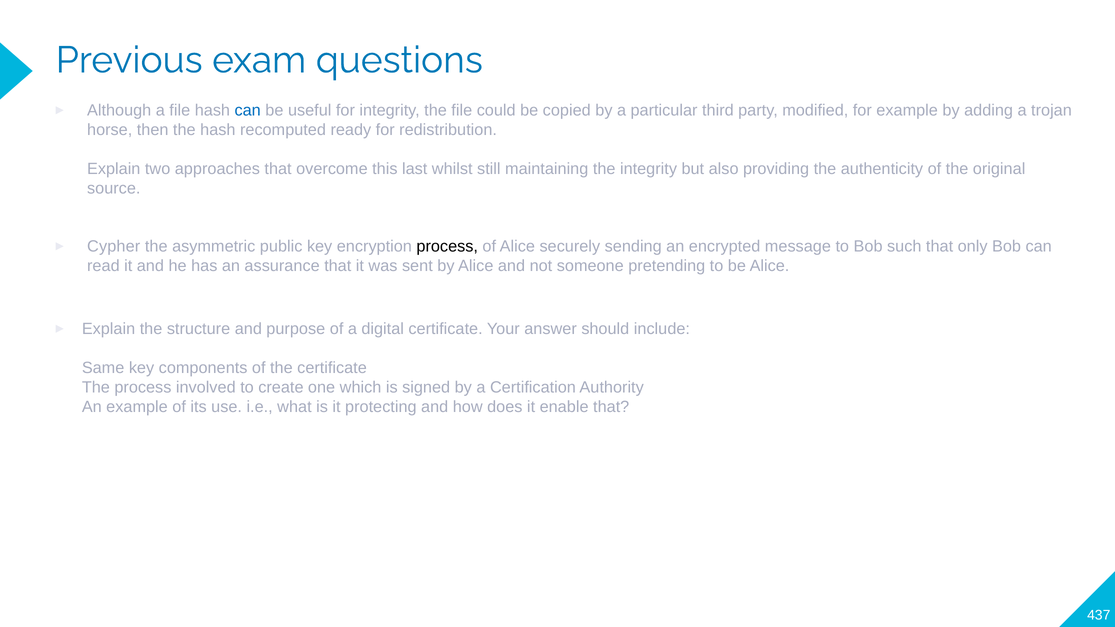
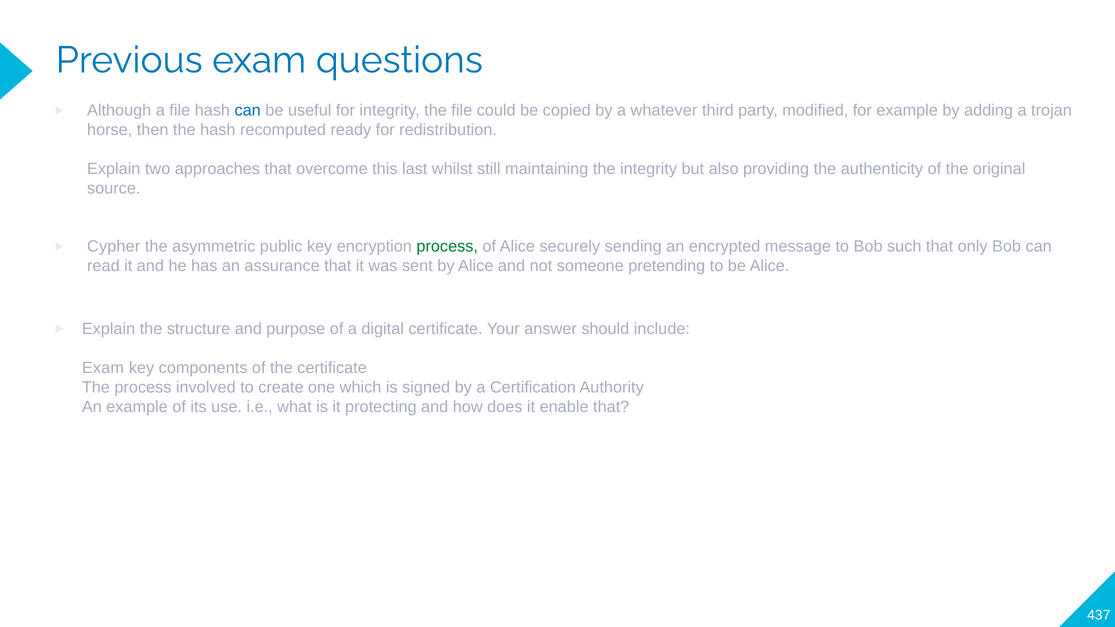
particular: particular -> whatever
process at (447, 246) colour: black -> green
Same at (103, 368): Same -> Exam
